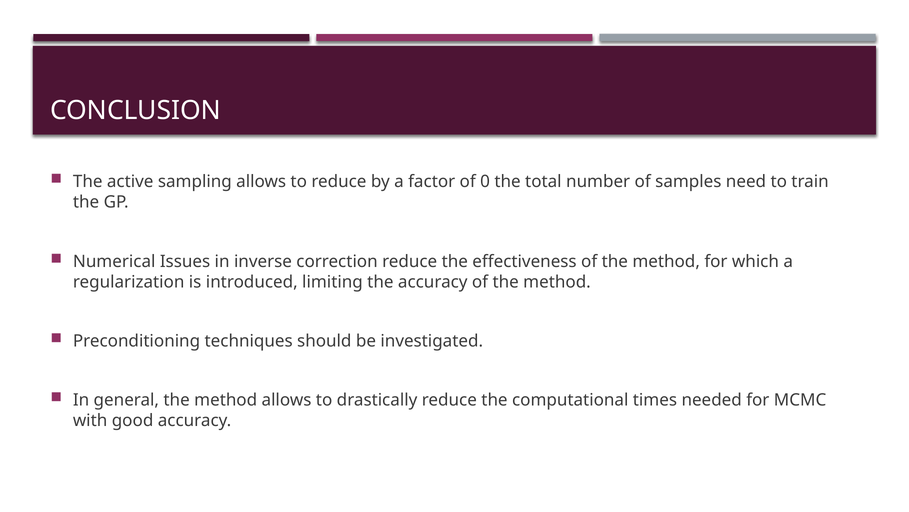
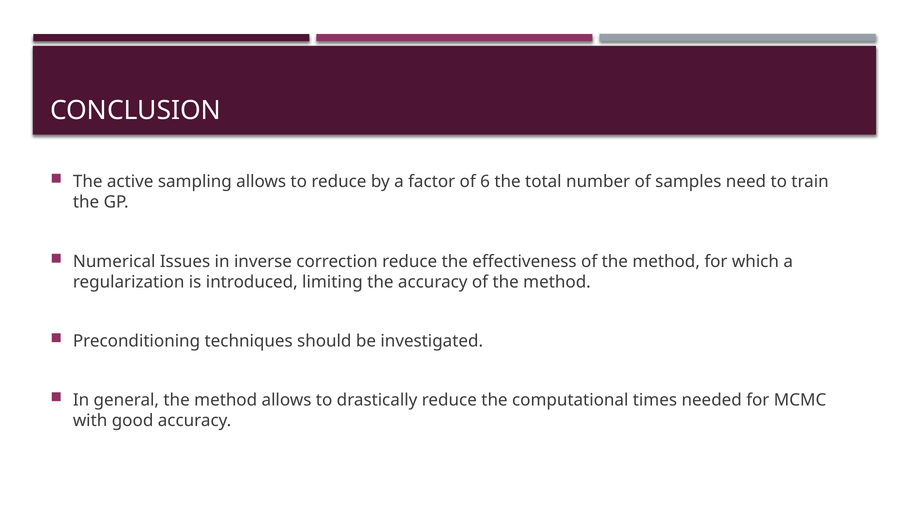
0: 0 -> 6
